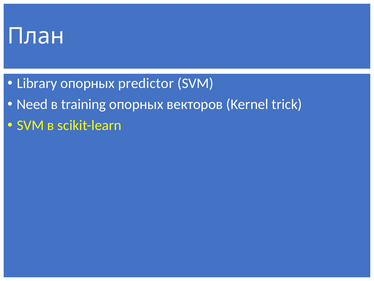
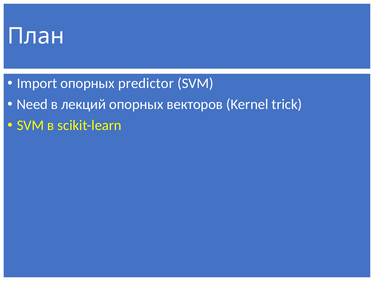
Library: Library -> Import
training: training -> лекций
